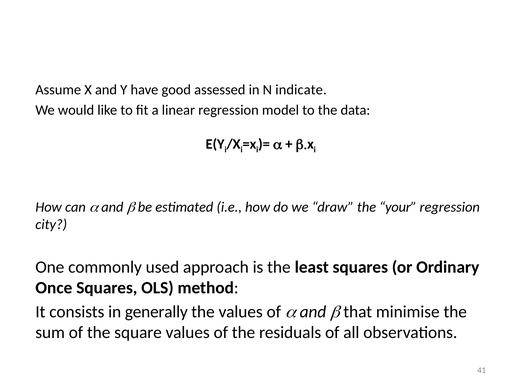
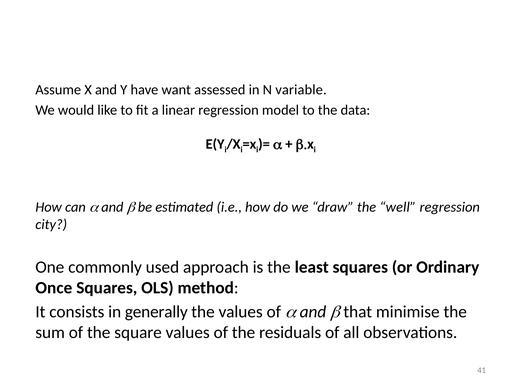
good: good -> want
indicate: indicate -> variable
your: your -> well
